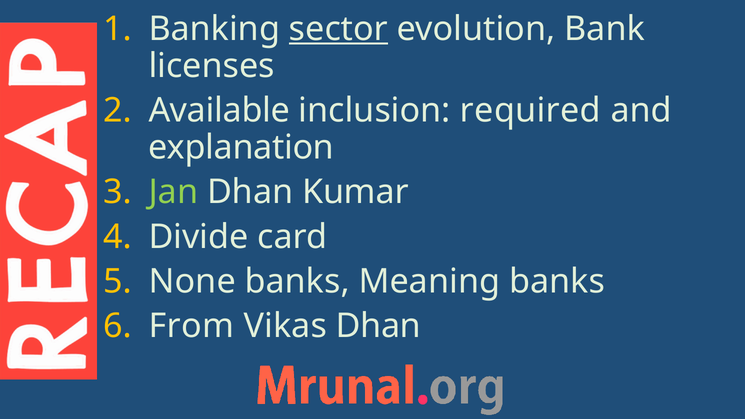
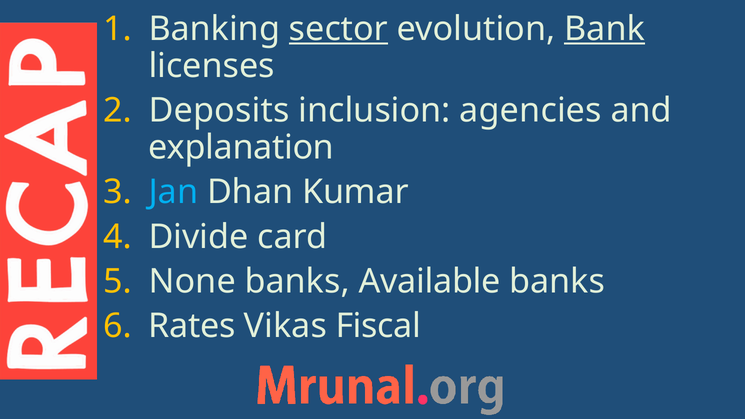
Bank underline: none -> present
Available: Available -> Deposits
required: required -> agencies
Jan colour: light green -> light blue
Meaning: Meaning -> Available
From: From -> Rates
Vikas Dhan: Dhan -> Fiscal
